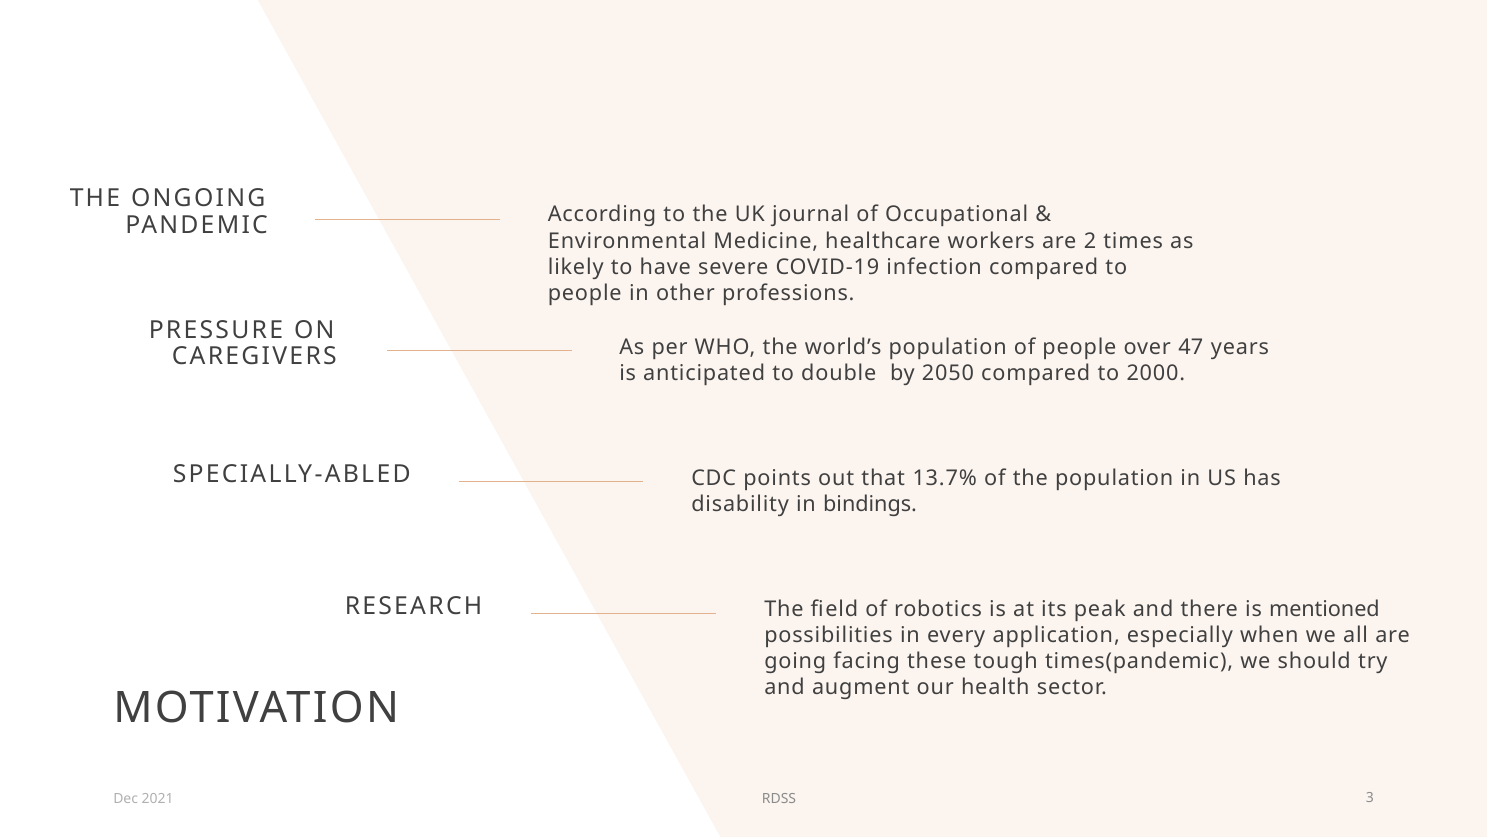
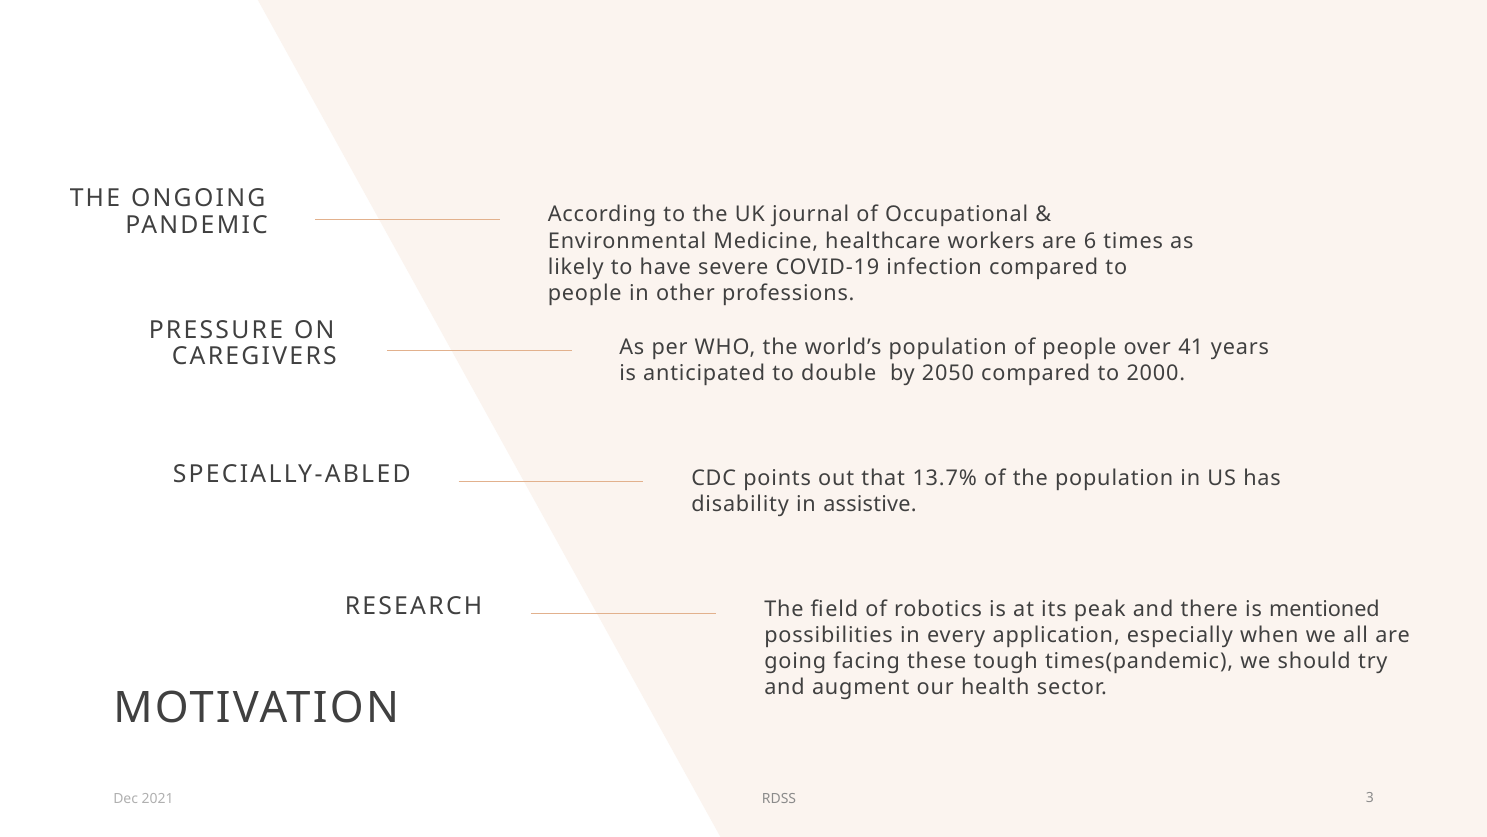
2: 2 -> 6
47: 47 -> 41
bindings: bindings -> assistive
